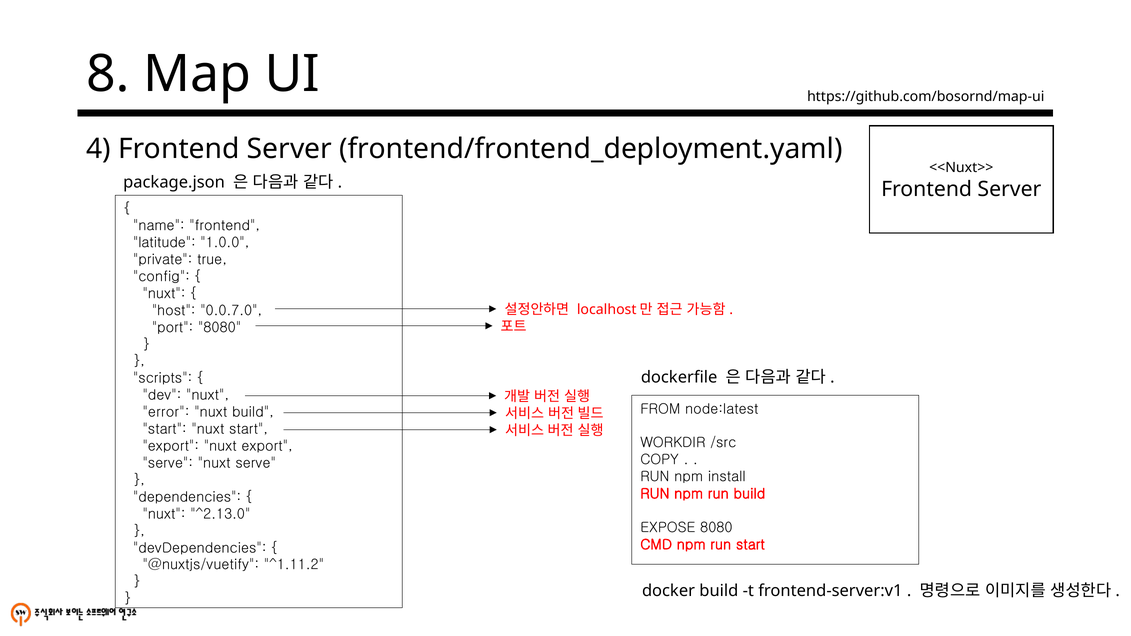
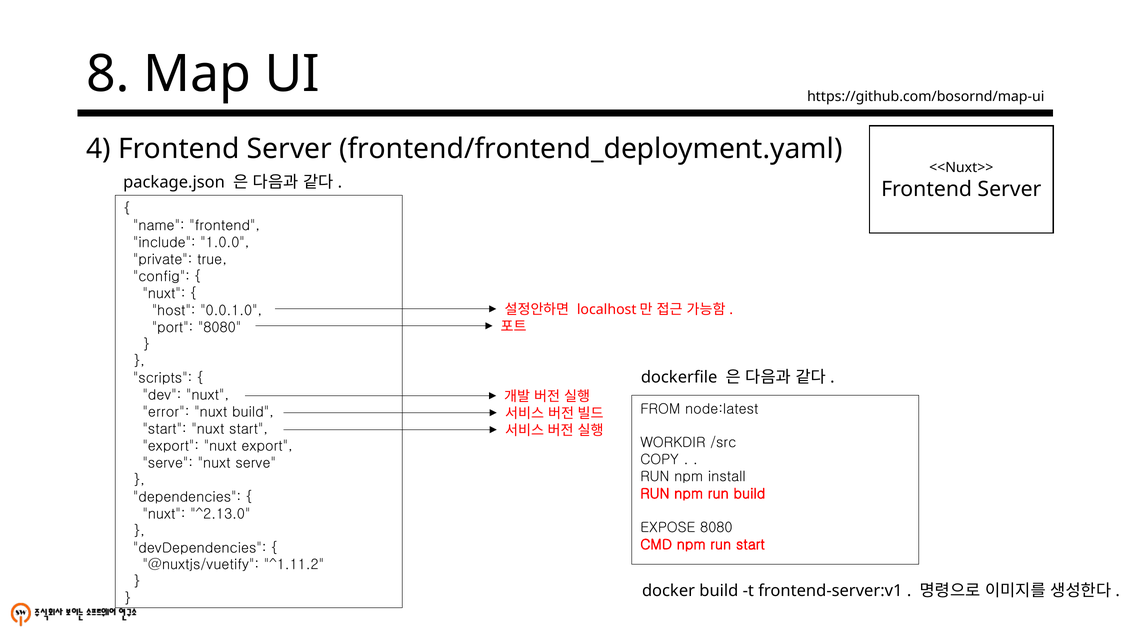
latitude: latitude -> include
0.0.7.0: 0.0.7.0 -> 0.0.1.0
